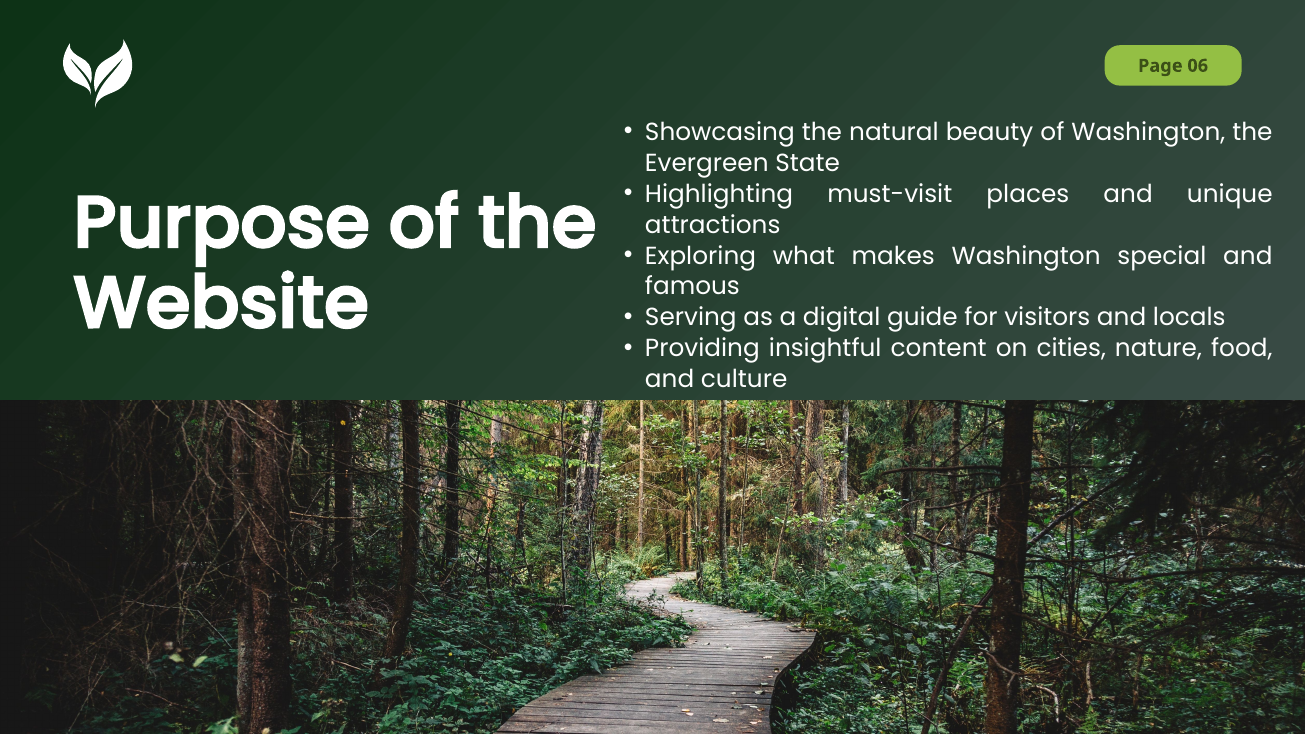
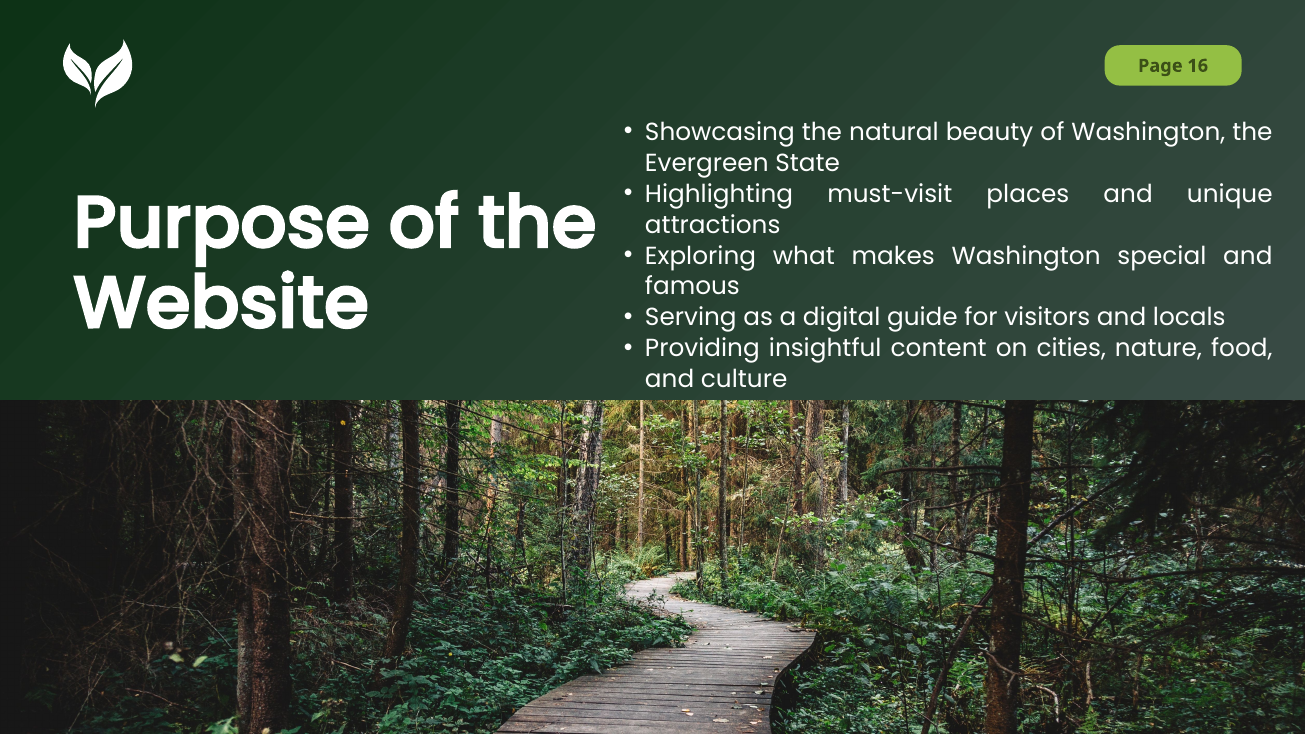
06: 06 -> 16
